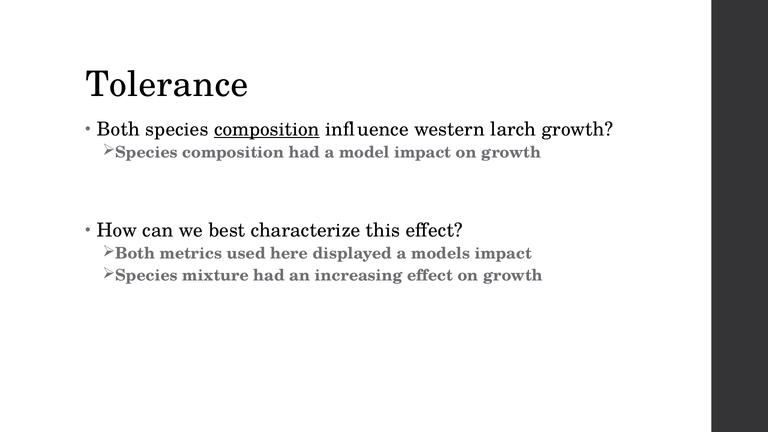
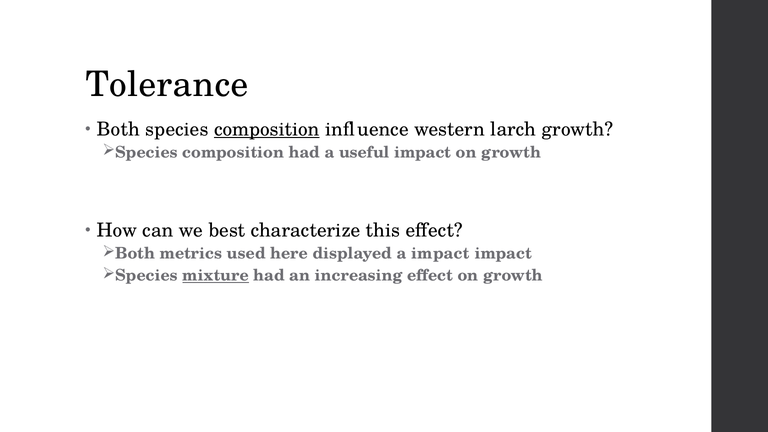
model: model -> useful
a models: models -> impact
mixture underline: none -> present
